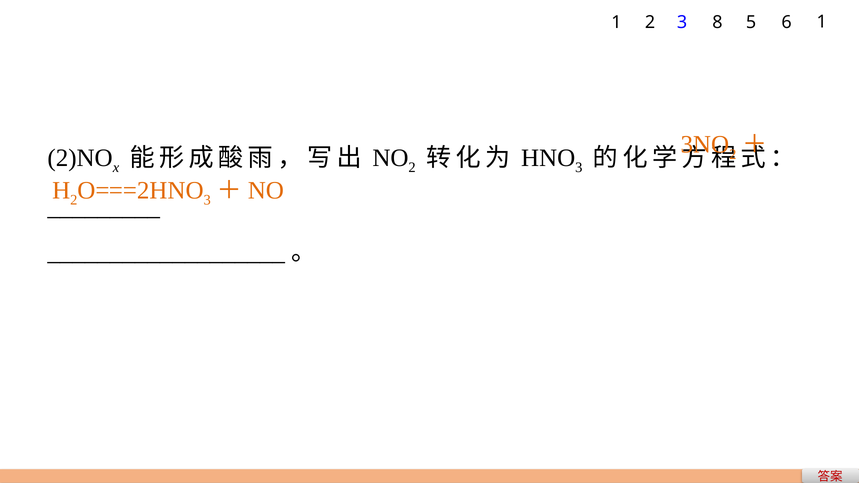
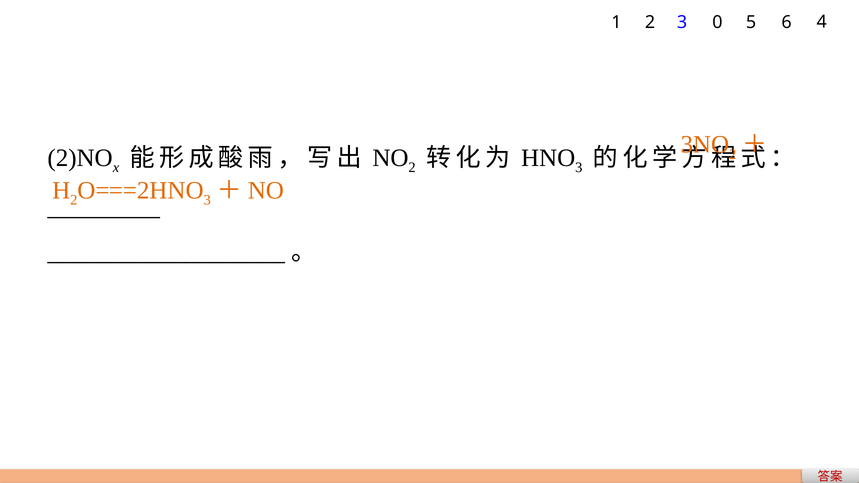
8: 8 -> 0
6 1: 1 -> 4
